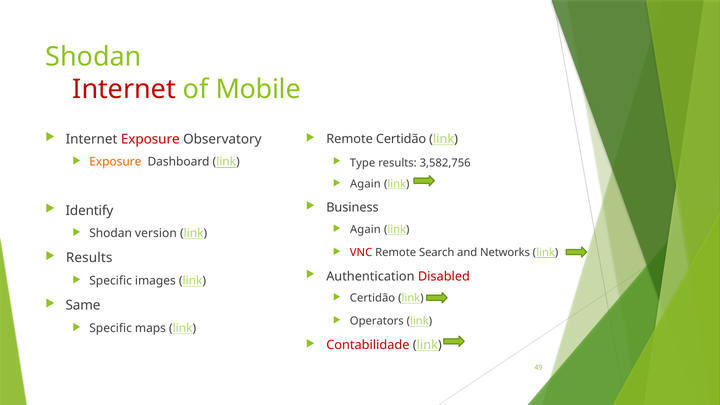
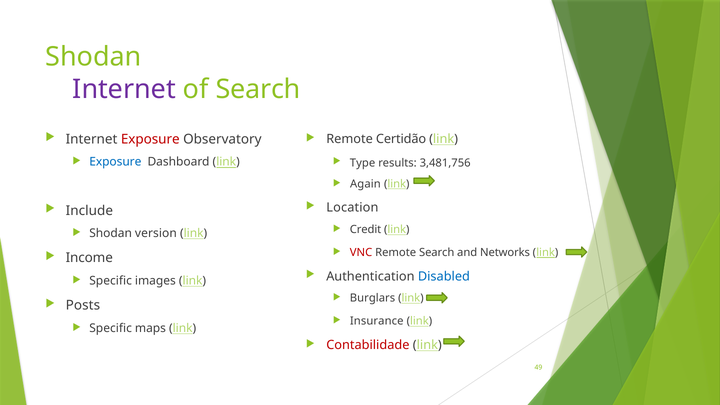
Internet at (124, 89) colour: red -> purple
of Mobile: Mobile -> Search
Exposure at (115, 162) colour: orange -> blue
3,582,756: 3,582,756 -> 3,481,756
Business: Business -> Location
Identify: Identify -> Include
Again at (365, 230): Again -> Credit
Results at (89, 258): Results -> Income
Disabled colour: red -> blue
Certidão at (373, 298): Certidão -> Burglars
Same: Same -> Posts
Operators: Operators -> Insurance
